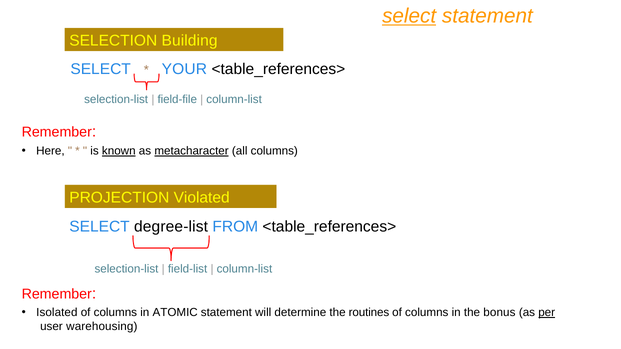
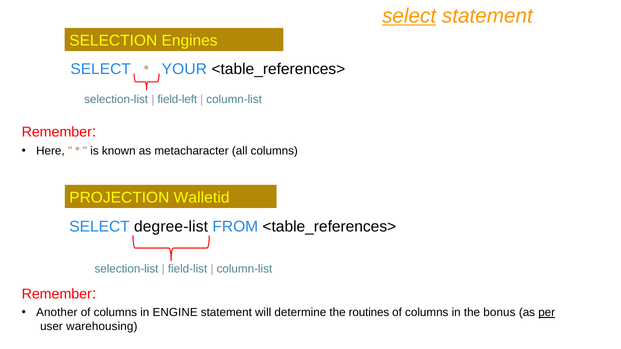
Building: Building -> Engines
field-file: field-file -> field-left
known underline: present -> none
metacharacter underline: present -> none
Violated: Violated -> Walletid
Isolated: Isolated -> Another
ATOMIC: ATOMIC -> ENGINE
